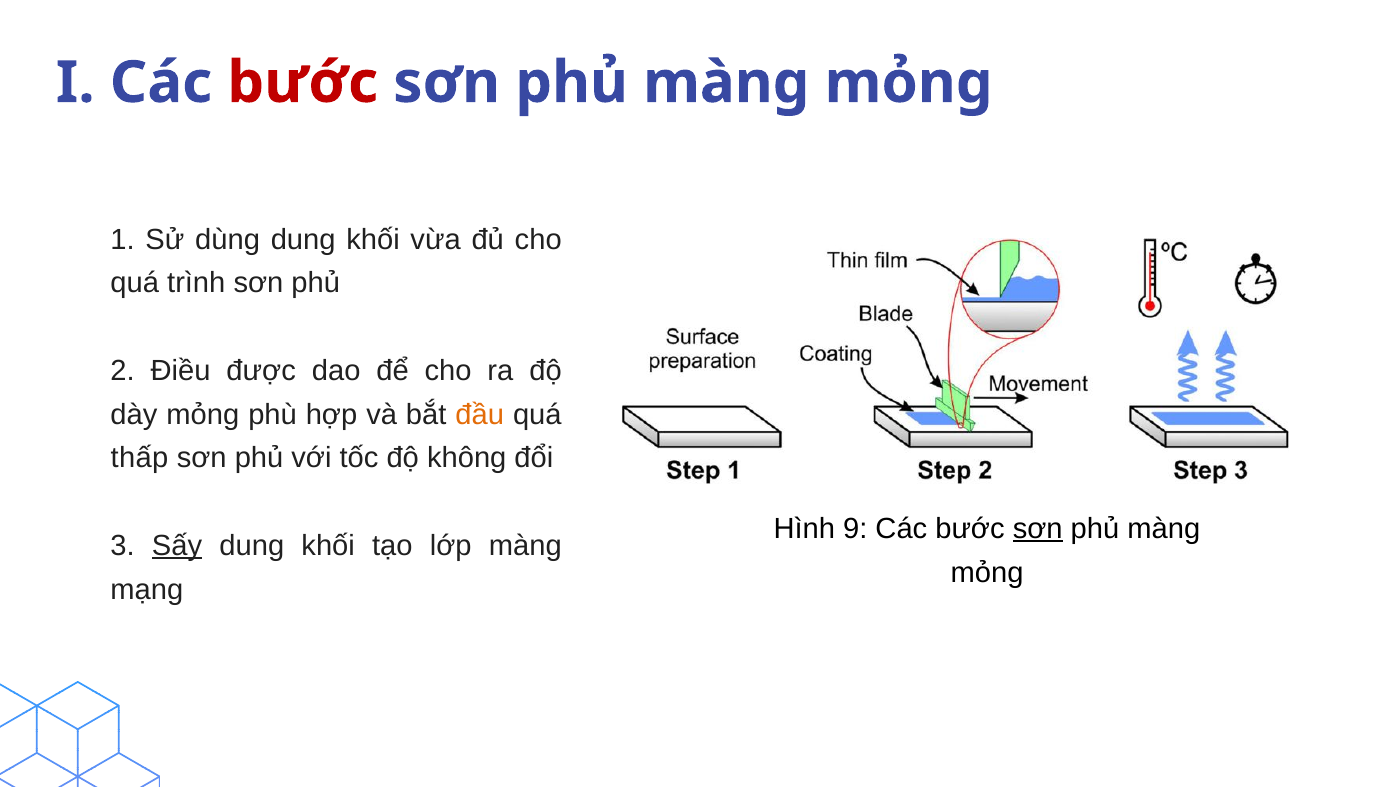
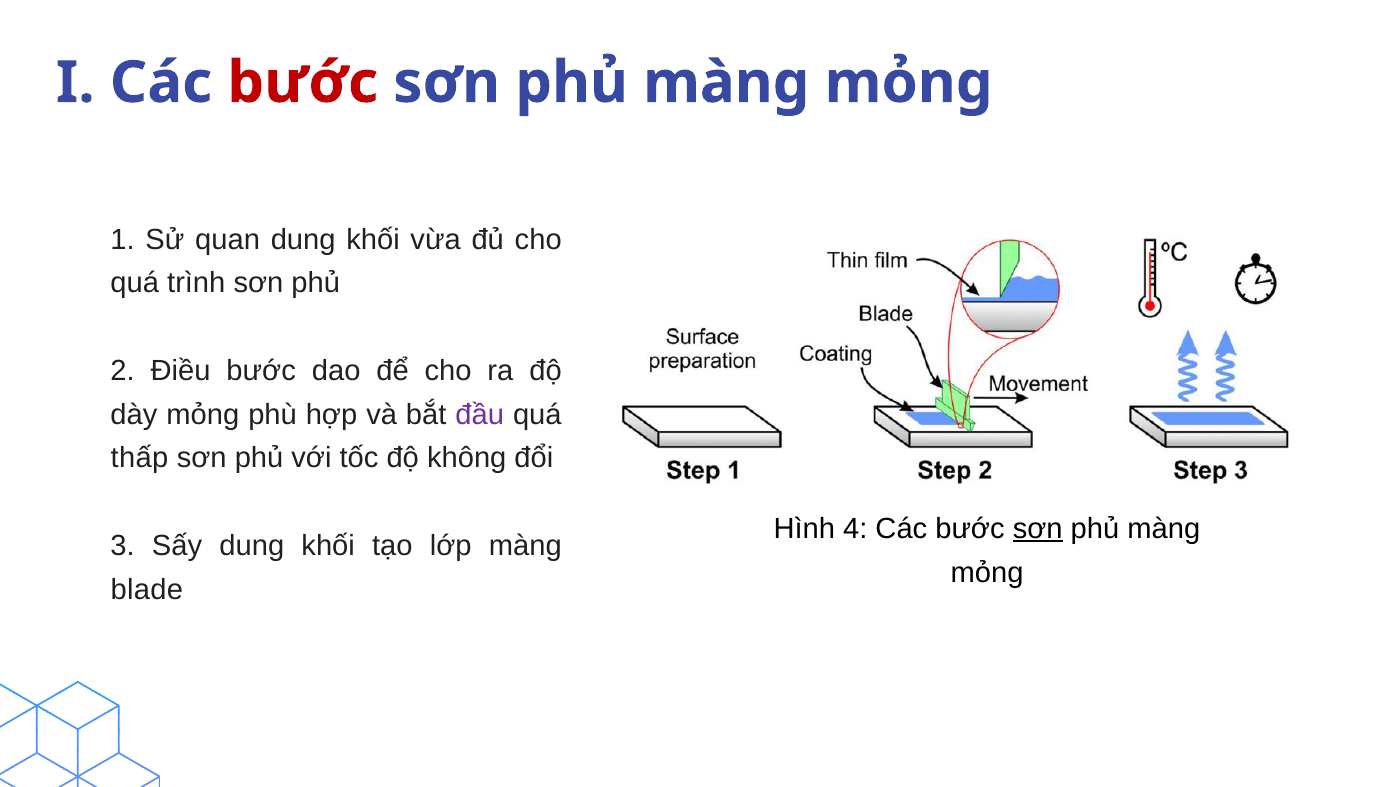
dùng: dùng -> quan
Điều được: được -> bước
đầu colour: orange -> purple
9: 9 -> 4
Sấy underline: present -> none
mạng: mạng -> blade
